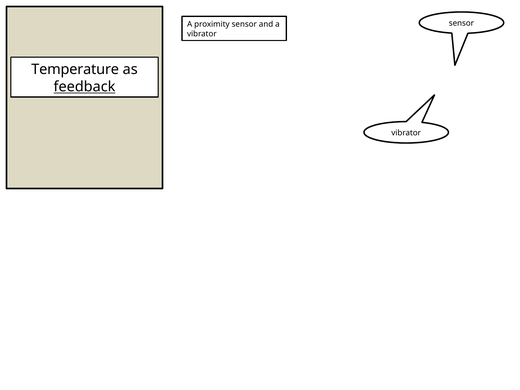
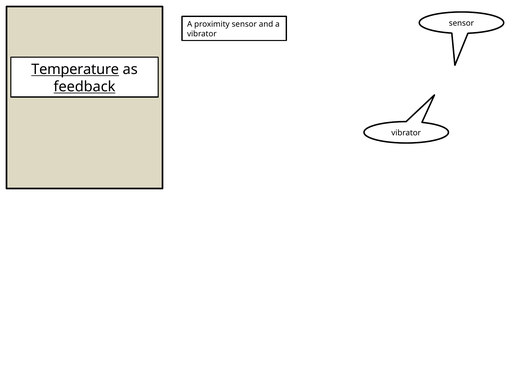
Temperature underline: none -> present
